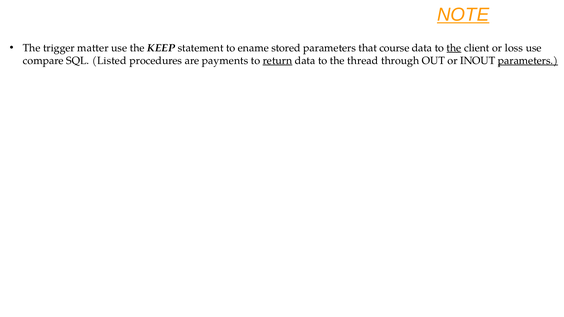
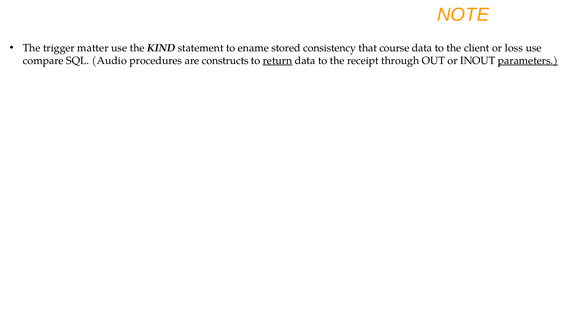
NOTE underline: present -> none
KEEP: KEEP -> KIND
stored parameters: parameters -> consistency
the at (454, 48) underline: present -> none
Listed: Listed -> Audio
payments: payments -> constructs
thread: thread -> receipt
